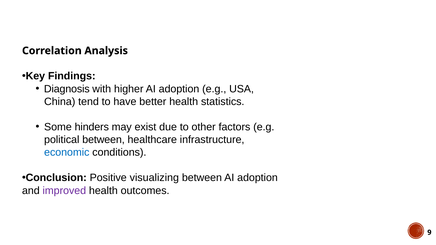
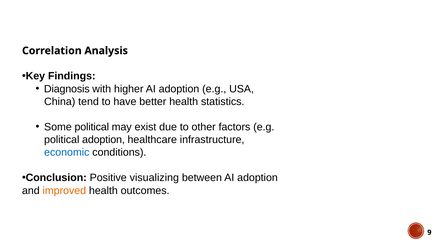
Some hinders: hinders -> political
political between: between -> adoption
improved colour: purple -> orange
